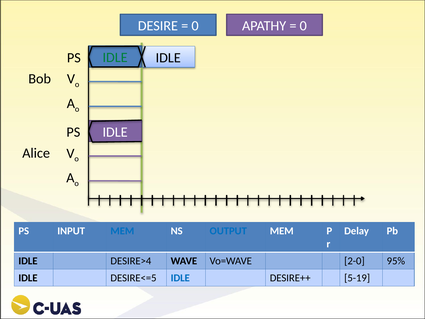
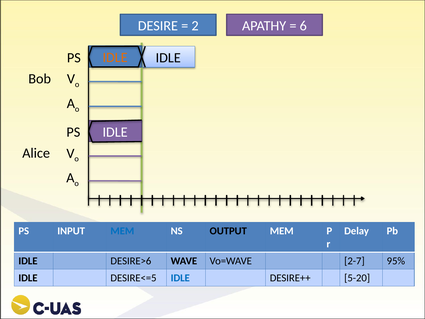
0 at (195, 26): 0 -> 2
0 at (303, 26): 0 -> 6
IDLE at (115, 58) colour: green -> orange
OUTPUT colour: blue -> black
DESIRE>4: DESIRE>4 -> DESIRE>6
2-0: 2-0 -> 2-7
5-19: 5-19 -> 5-20
